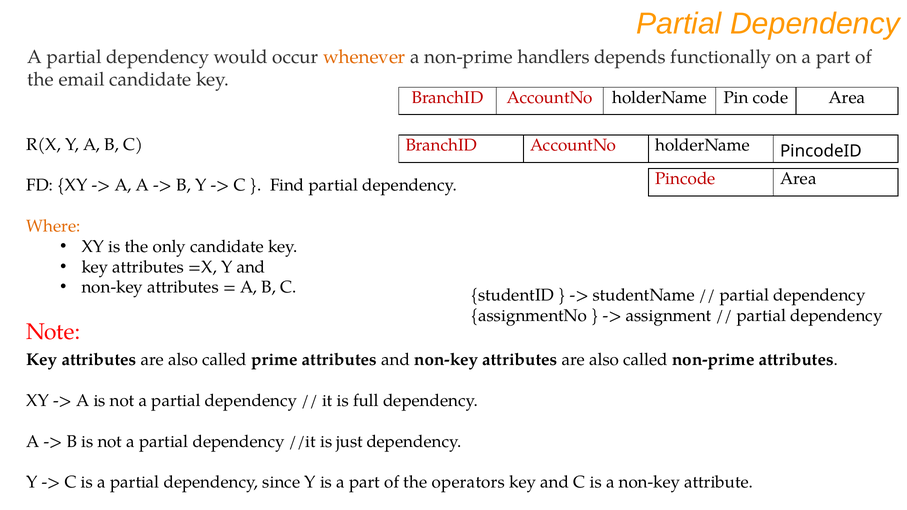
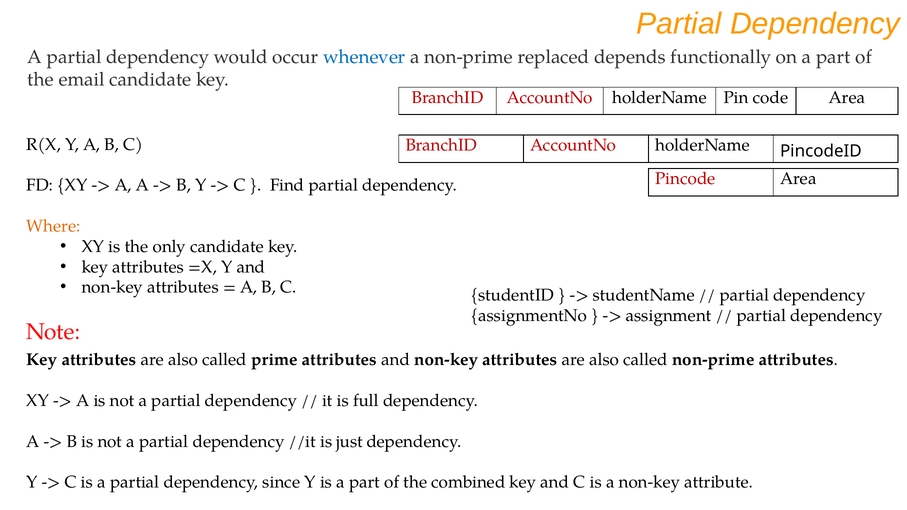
whenever colour: orange -> blue
handlers: handlers -> replaced
operators: operators -> combined
